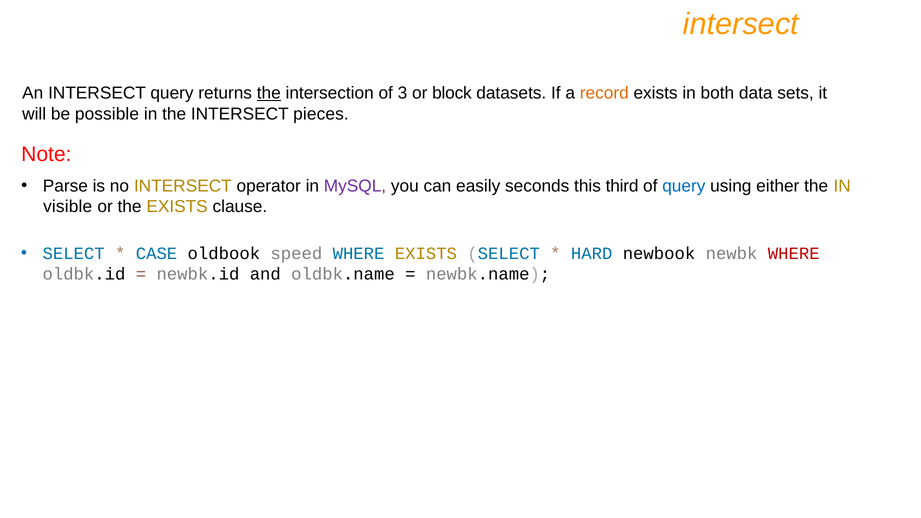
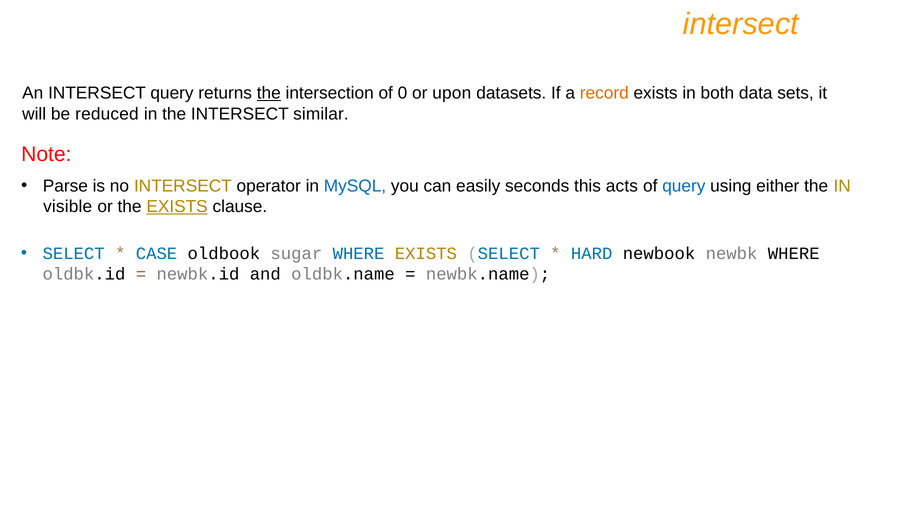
3: 3 -> 0
block: block -> upon
possible: possible -> reduced
pieces: pieces -> similar
MySQL colour: purple -> blue
third: third -> acts
EXISTS at (177, 207) underline: none -> present
speed: speed -> sugar
WHERE at (794, 253) colour: red -> black
